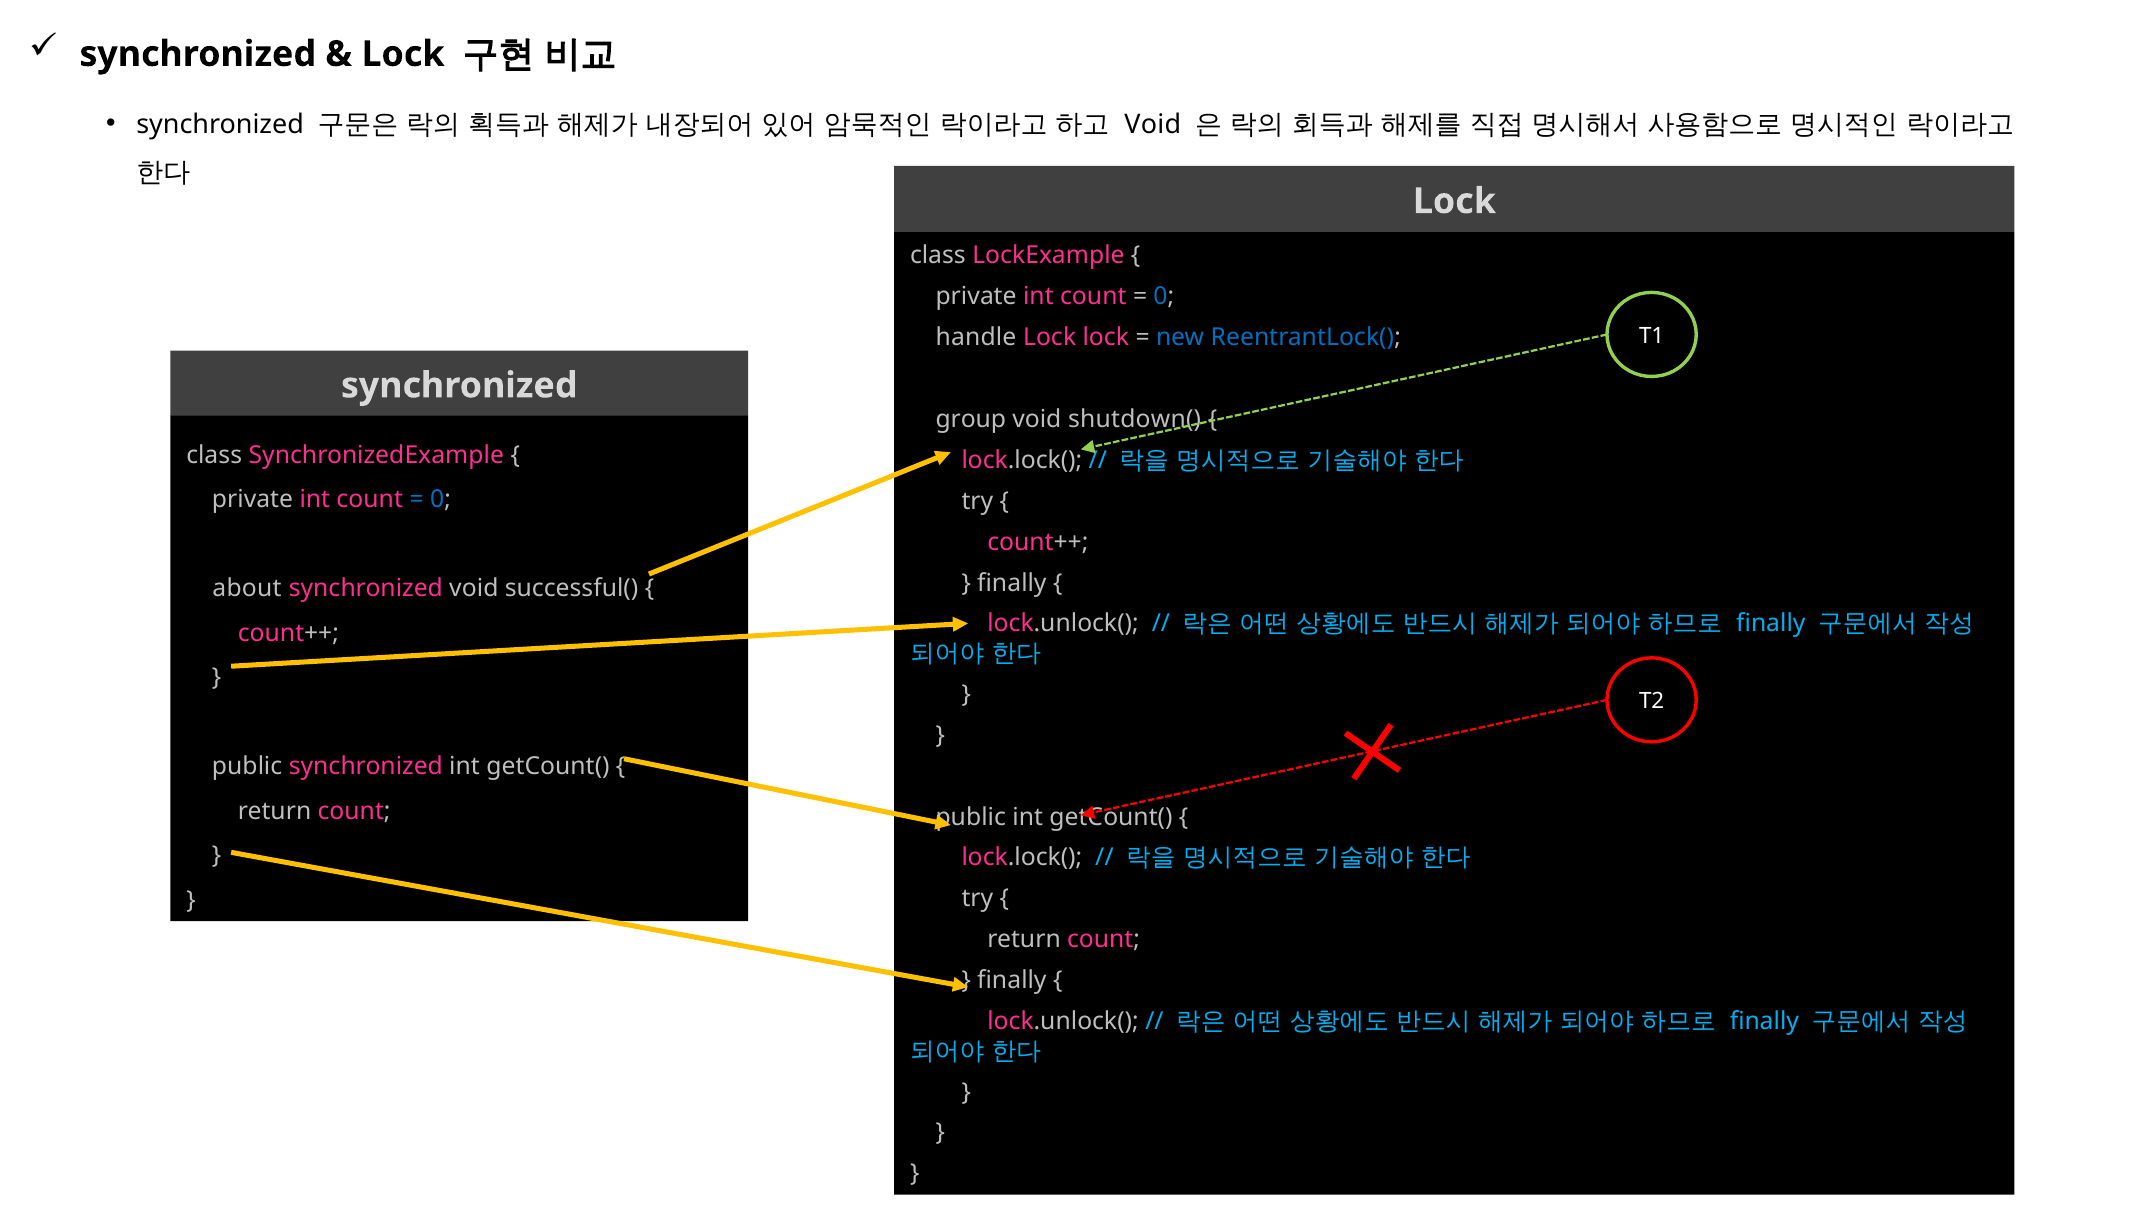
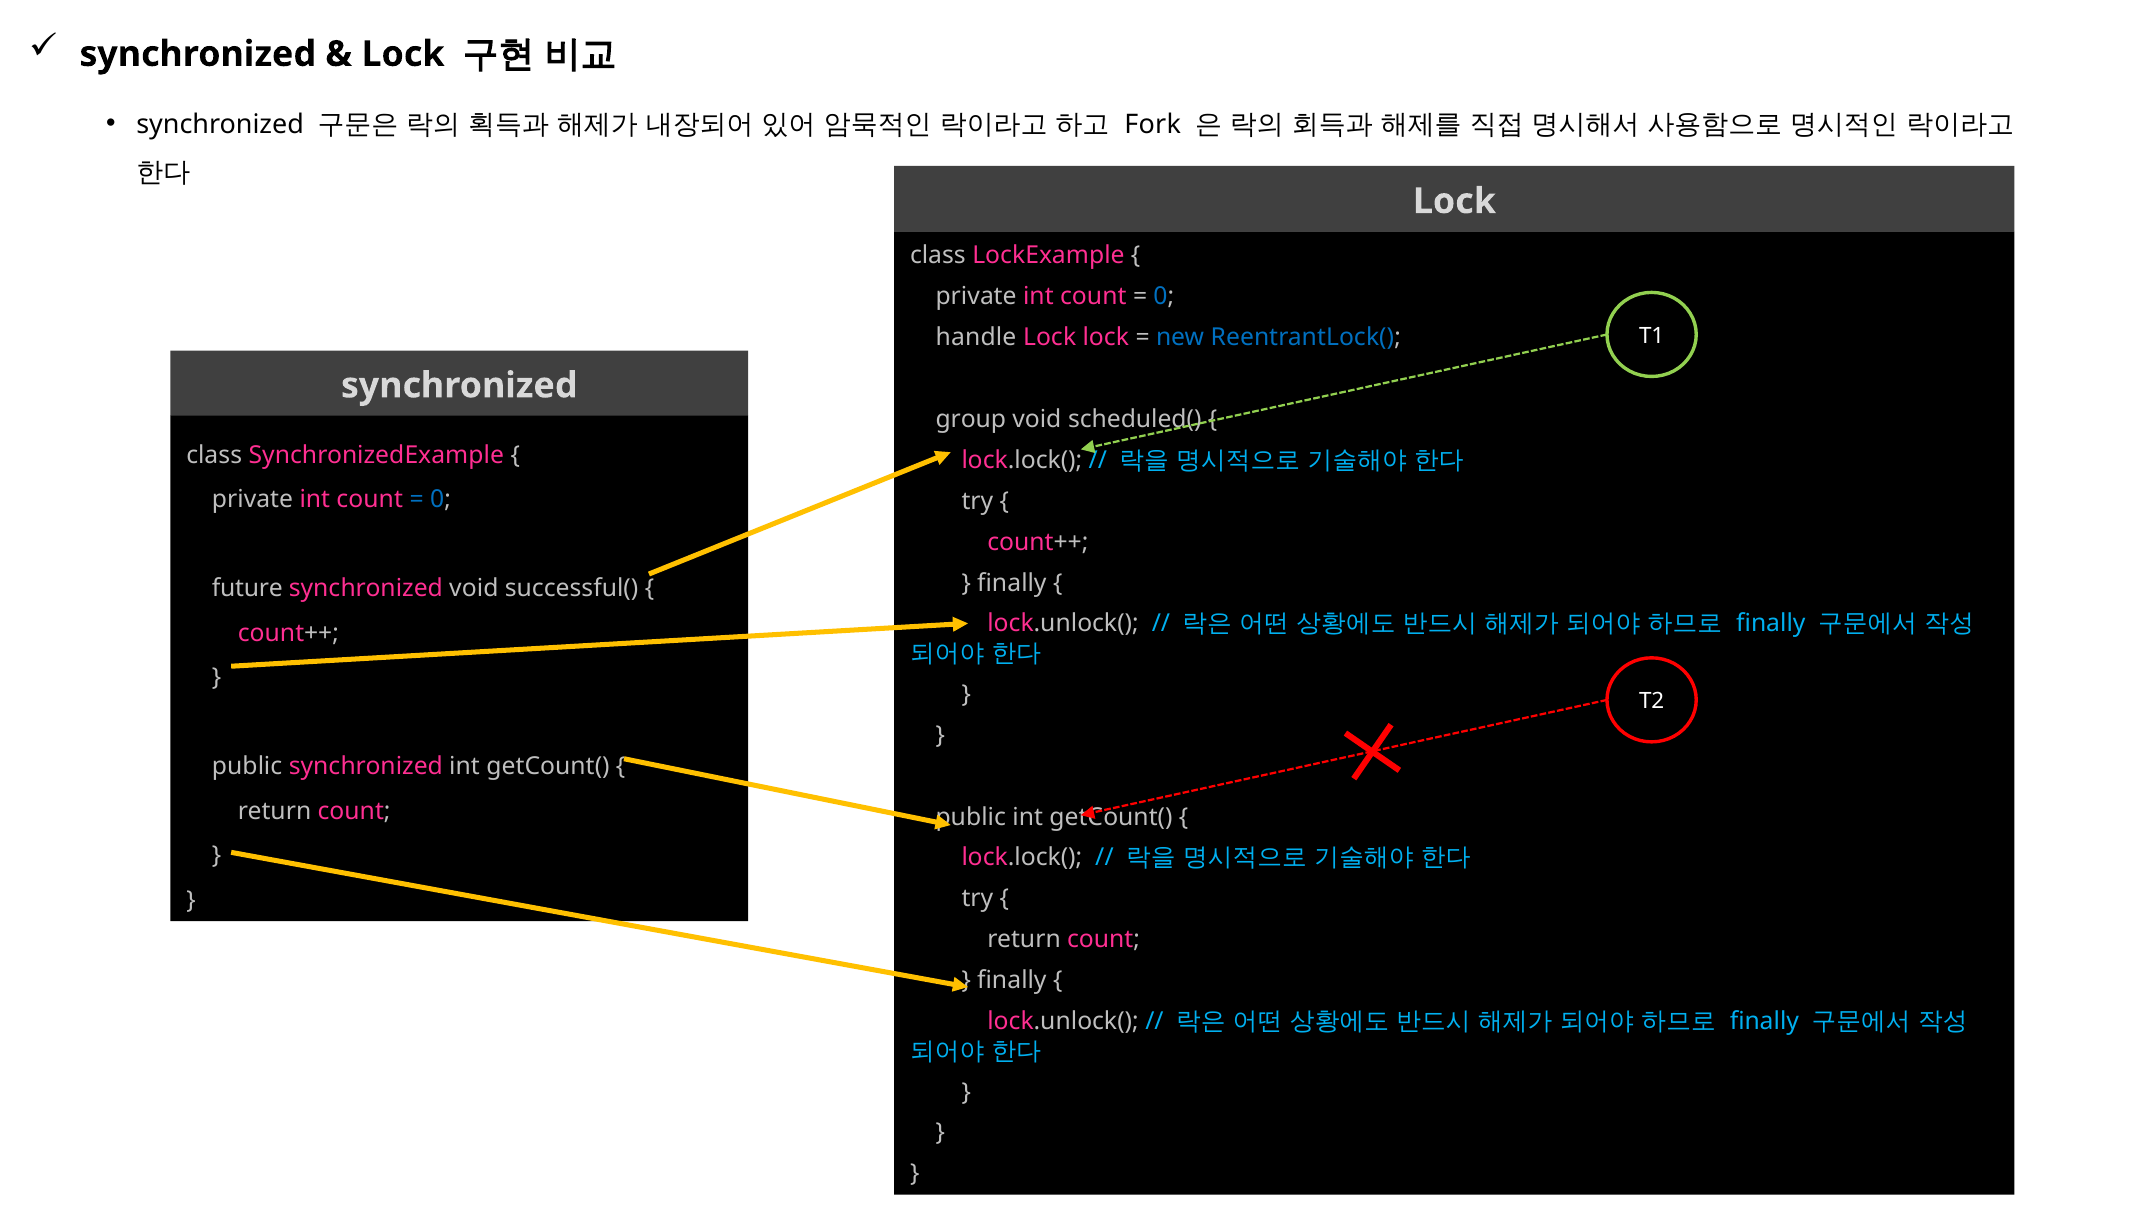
Void at (1153, 124): Void -> Fork
shutdown(: shutdown( -> scheduled(
about: about -> future
